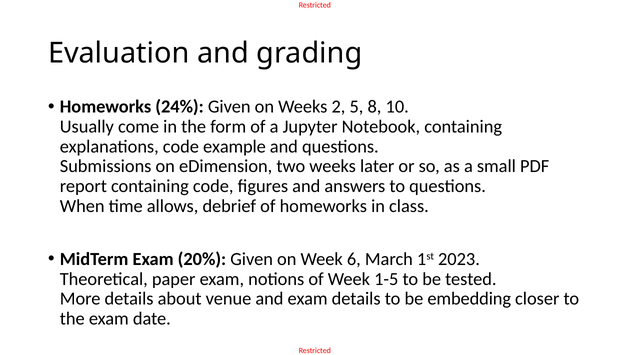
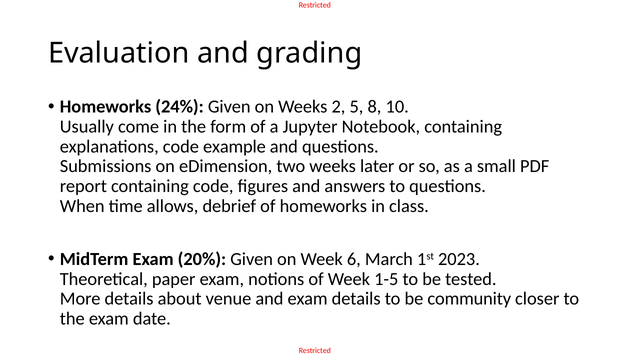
embedding: embedding -> community
